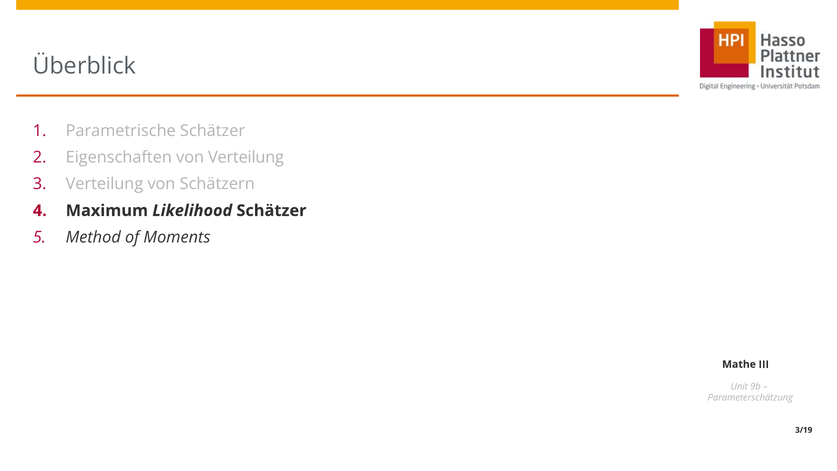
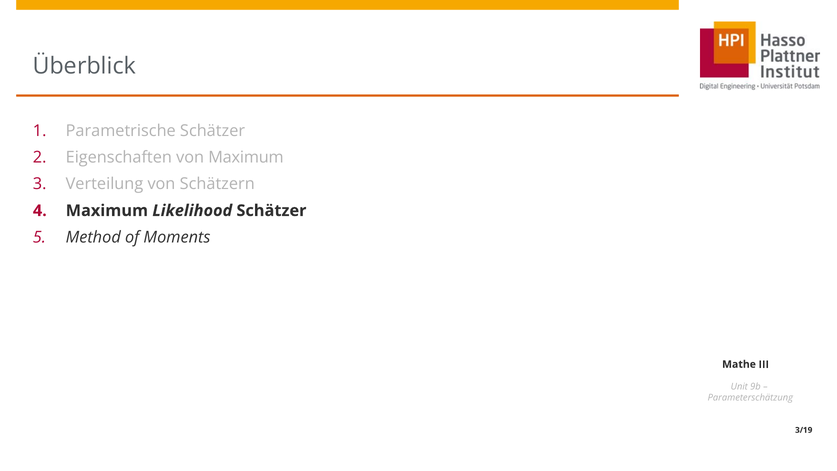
von Verteilung: Verteilung -> Maximum
